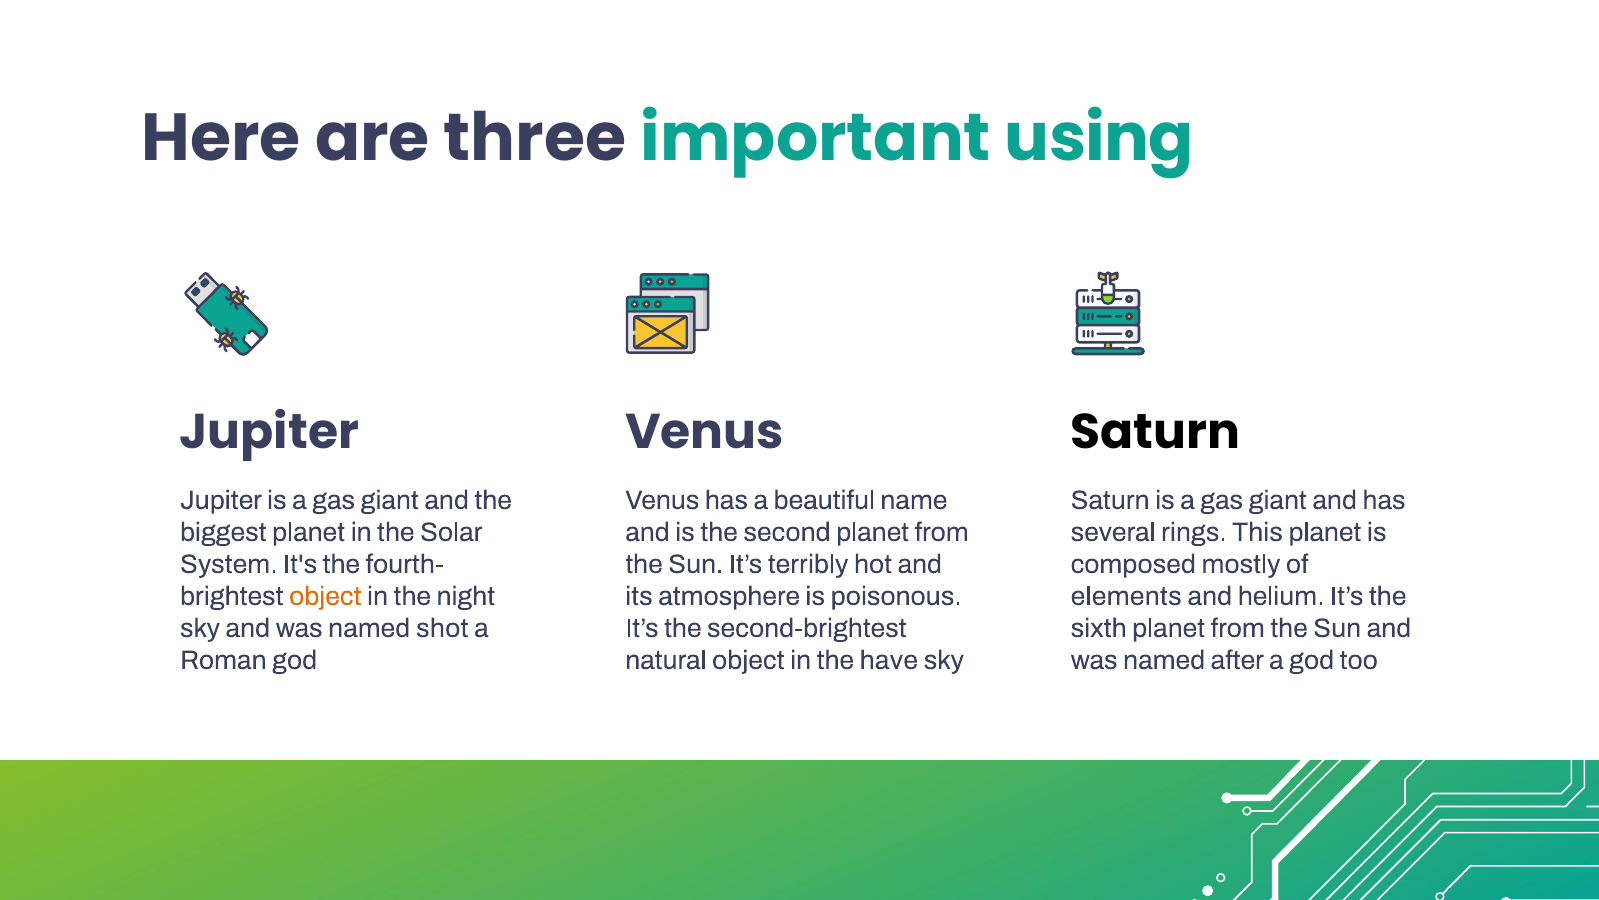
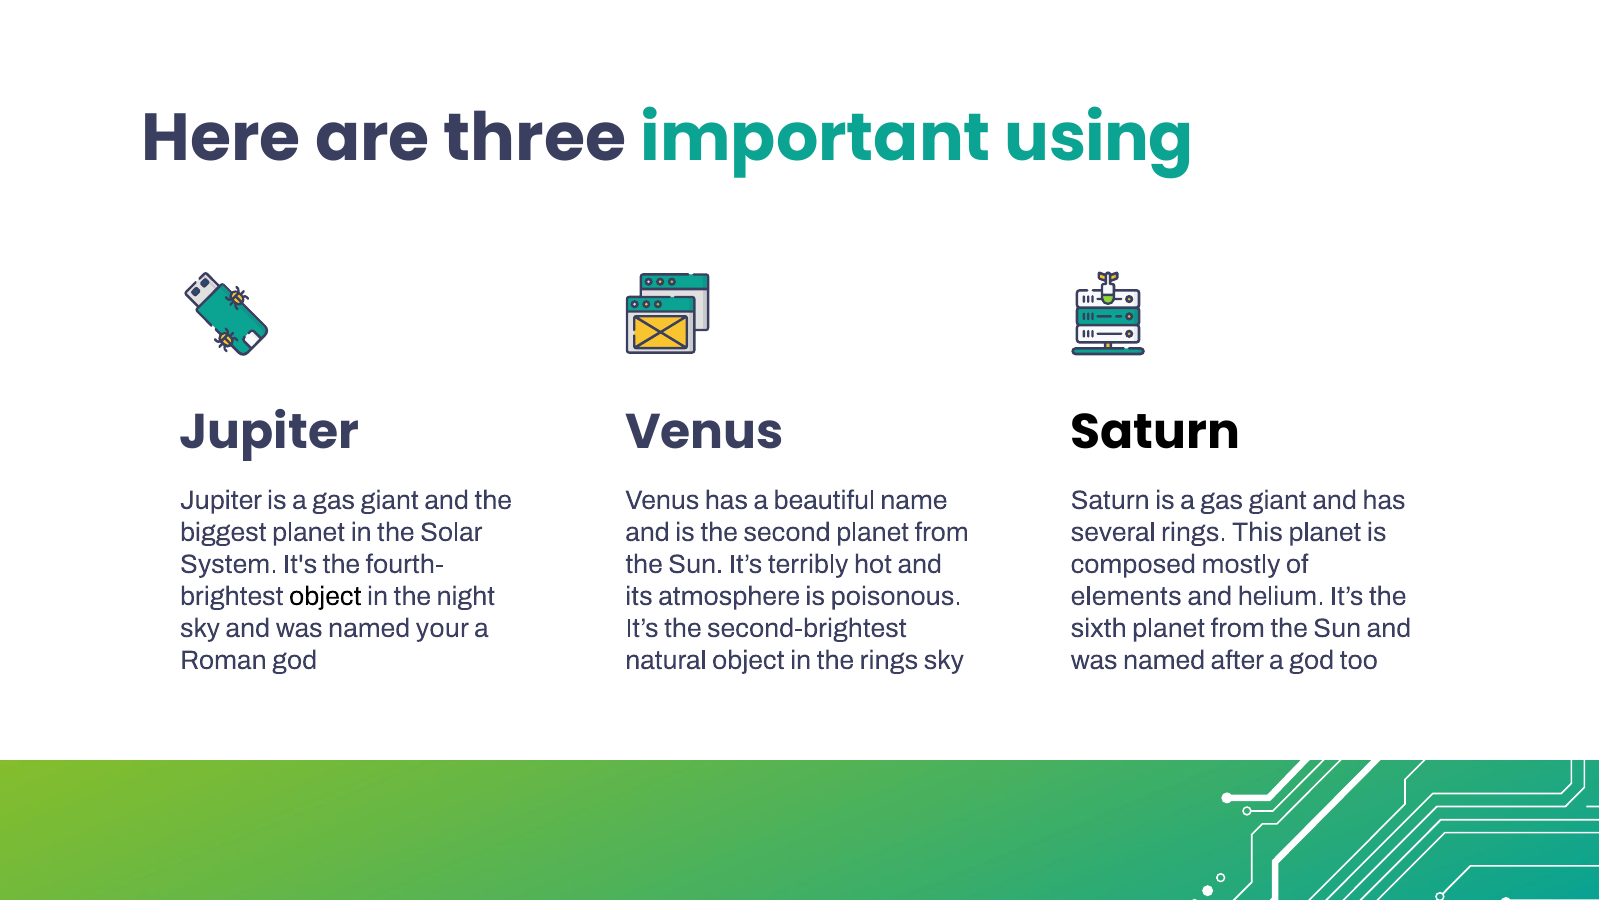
object at (325, 596) colour: orange -> black
shot: shot -> your
the have: have -> rings
